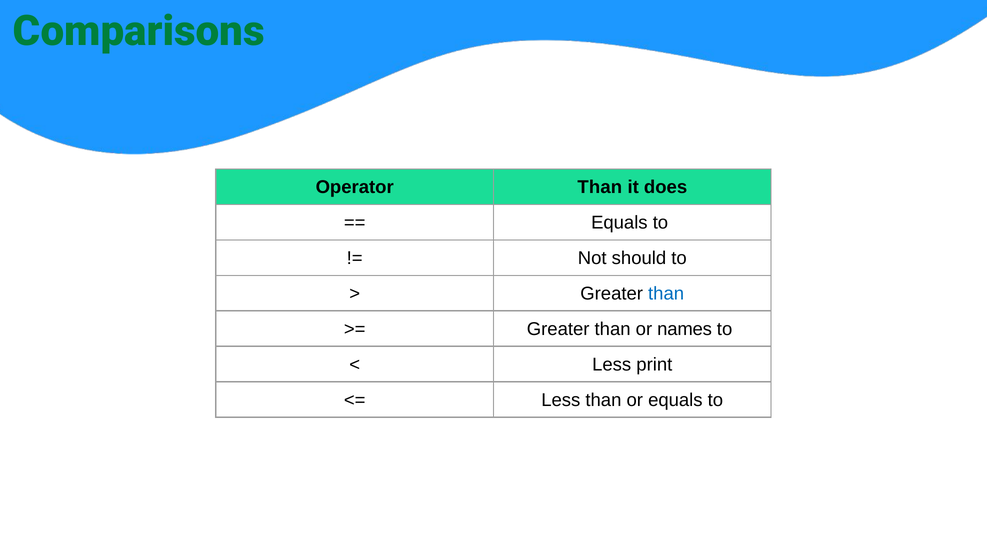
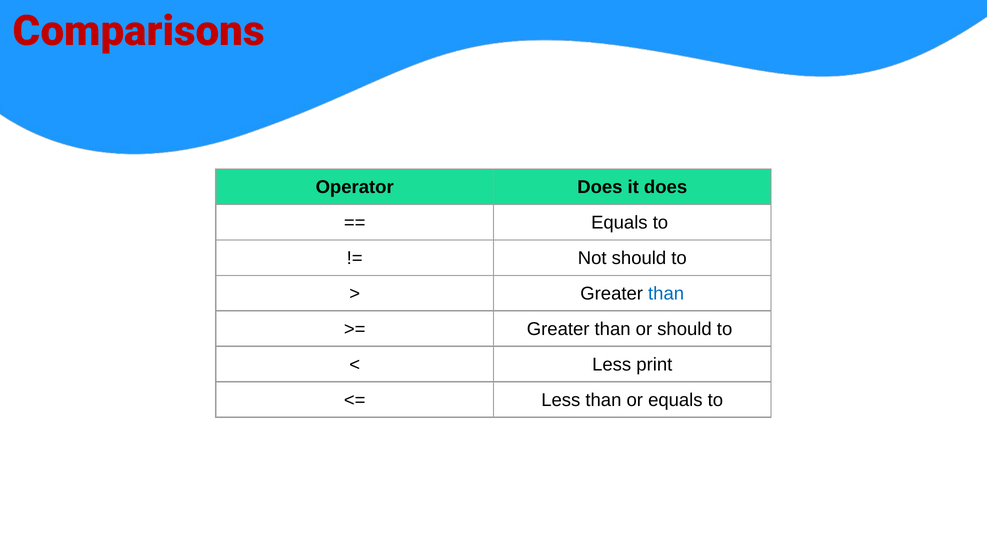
Comparisons colour: green -> red
Operator Than: Than -> Does
or names: names -> should
